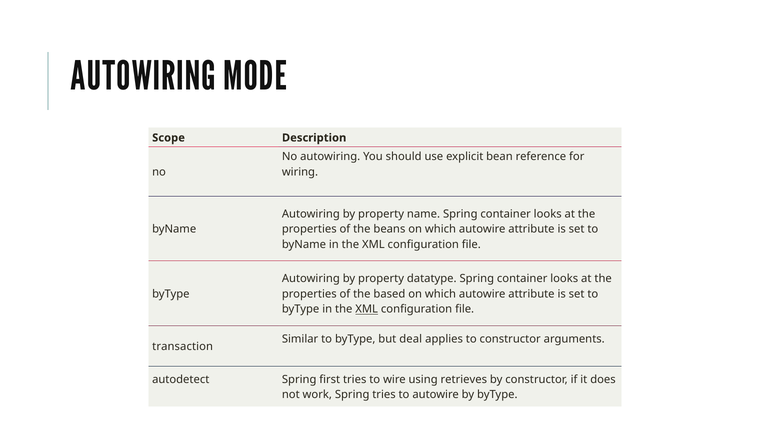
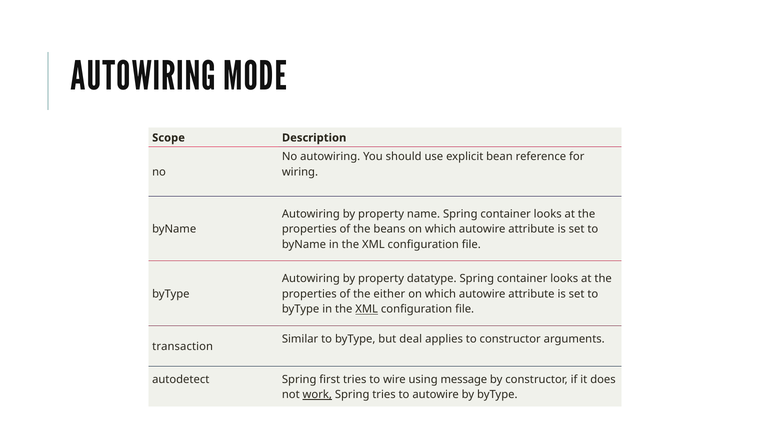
based: based -> either
retrieves: retrieves -> message
work underline: none -> present
